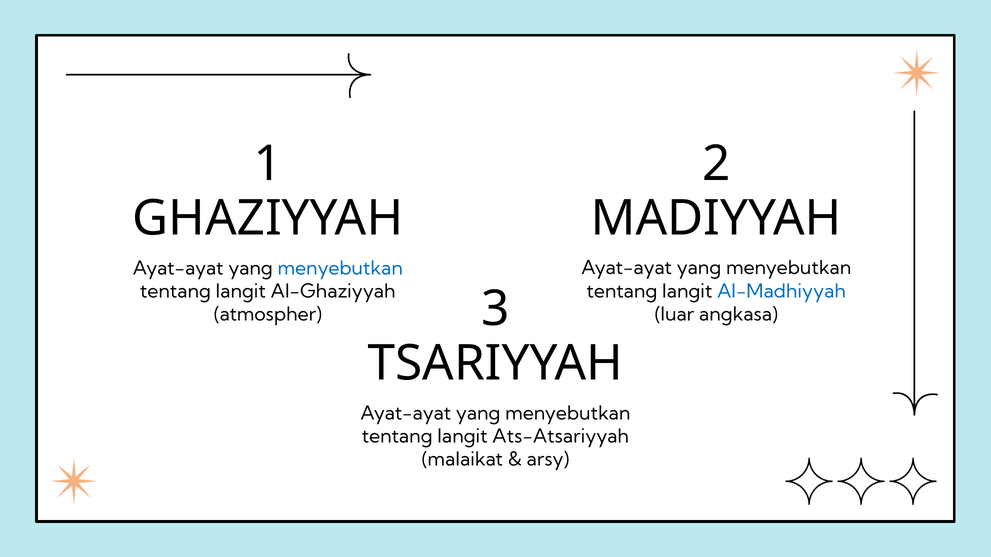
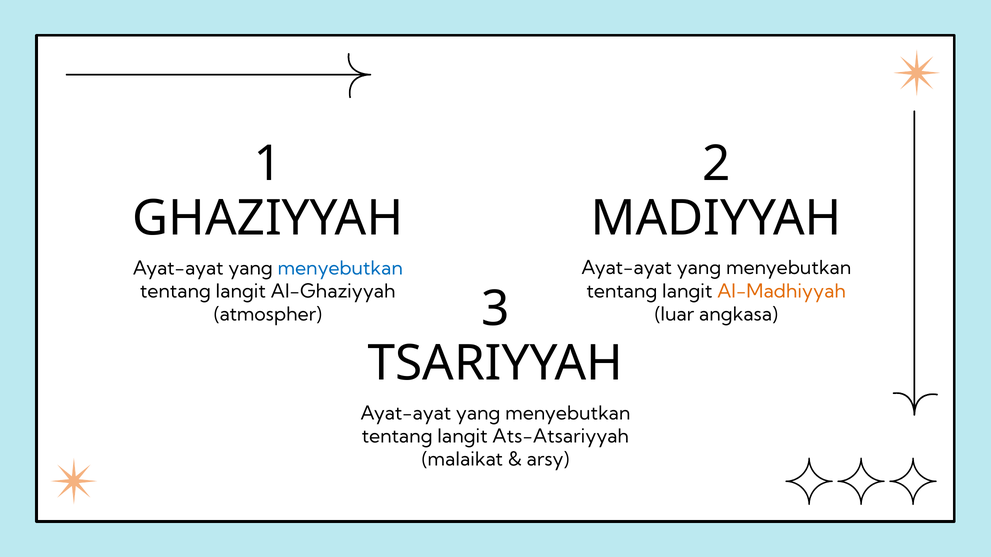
Al-Madhiyyah colour: blue -> orange
